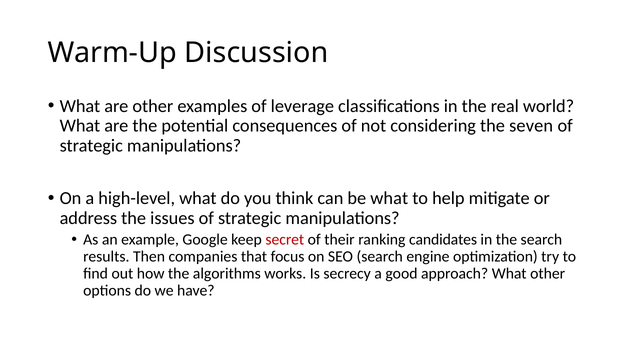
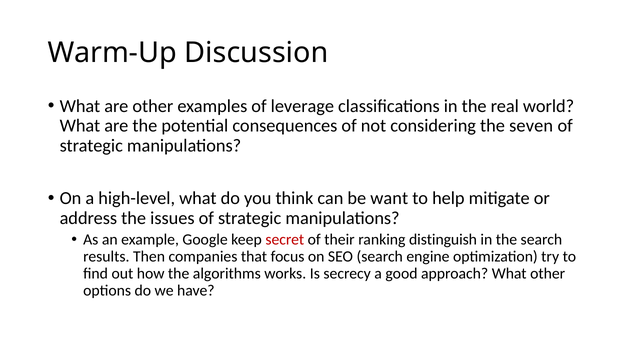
be what: what -> want
candidates: candidates -> distinguish
